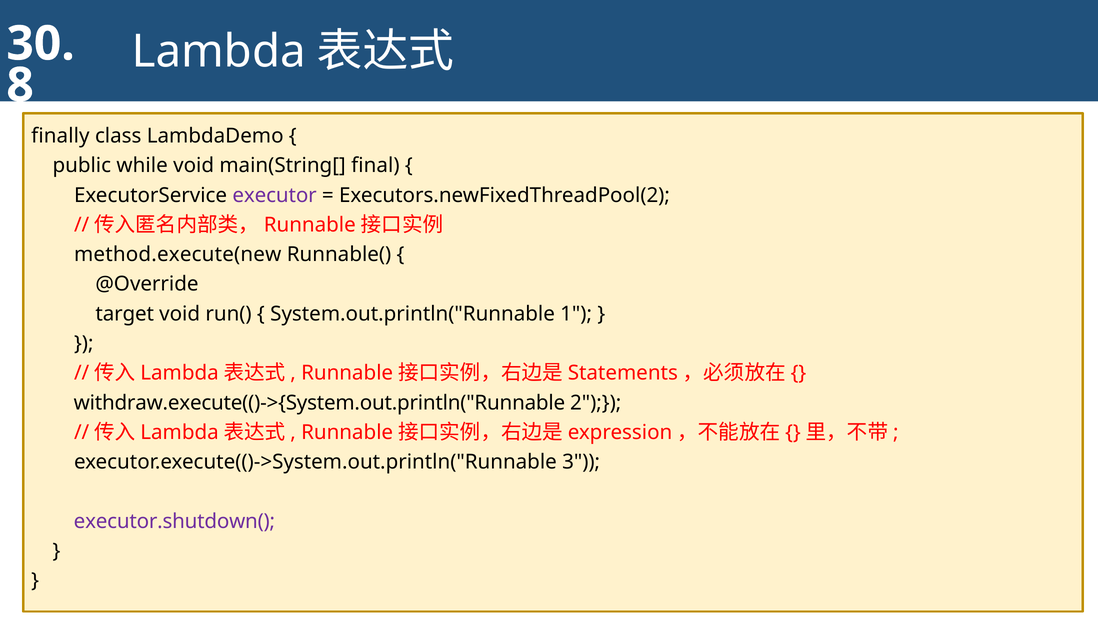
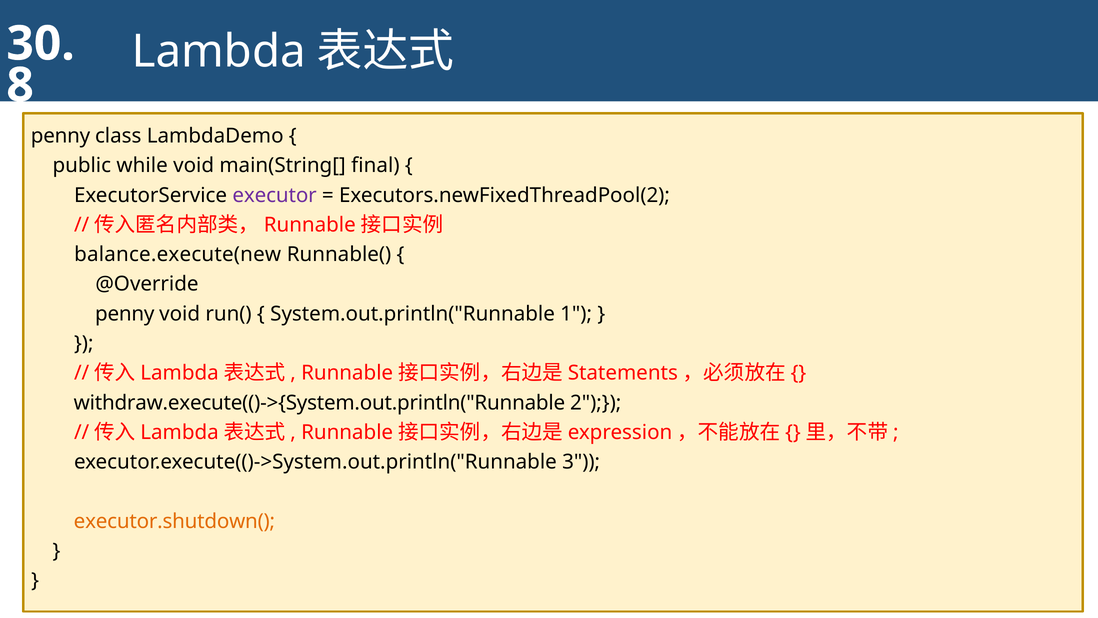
finally at (60, 136): finally -> penny
method.execute(new: method.execute(new -> balance.execute(new
target at (125, 314): target -> penny
executor.shutdown( colour: purple -> orange
